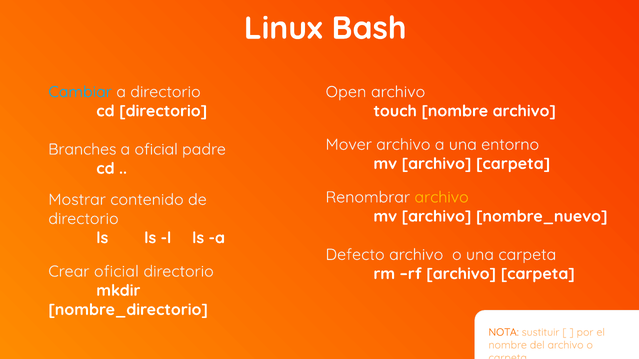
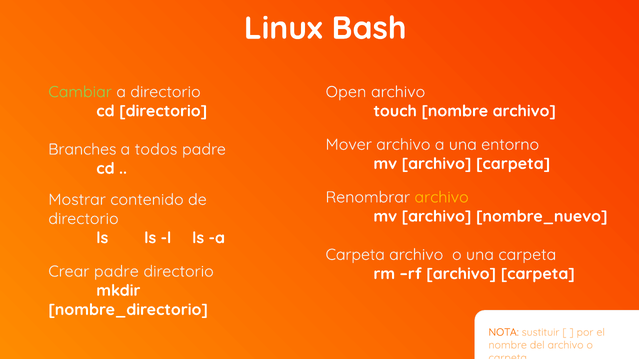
Cambiar colour: light blue -> light green
a oficial: oficial -> todos
Defecto at (355, 255): Defecto -> Carpeta
Crear oficial: oficial -> padre
